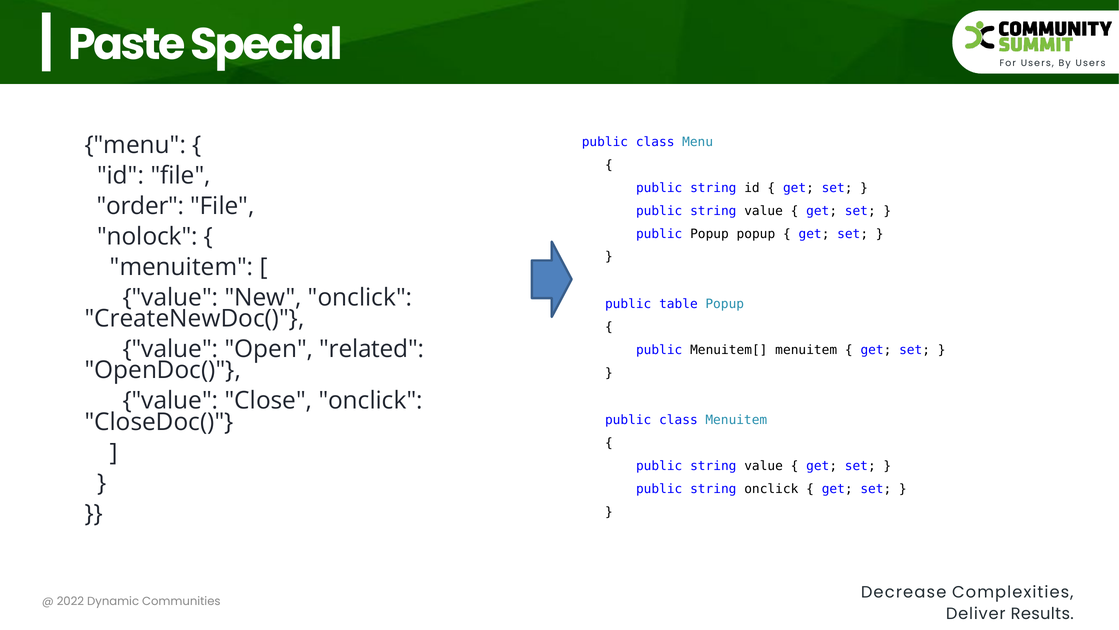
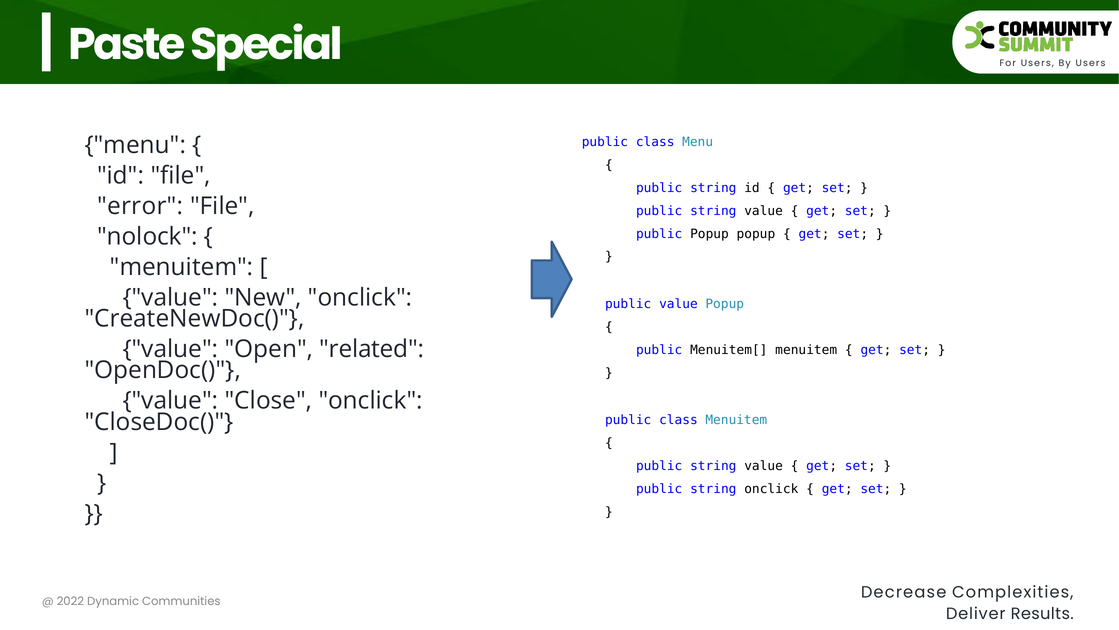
order: order -> error
public table: table -> value
